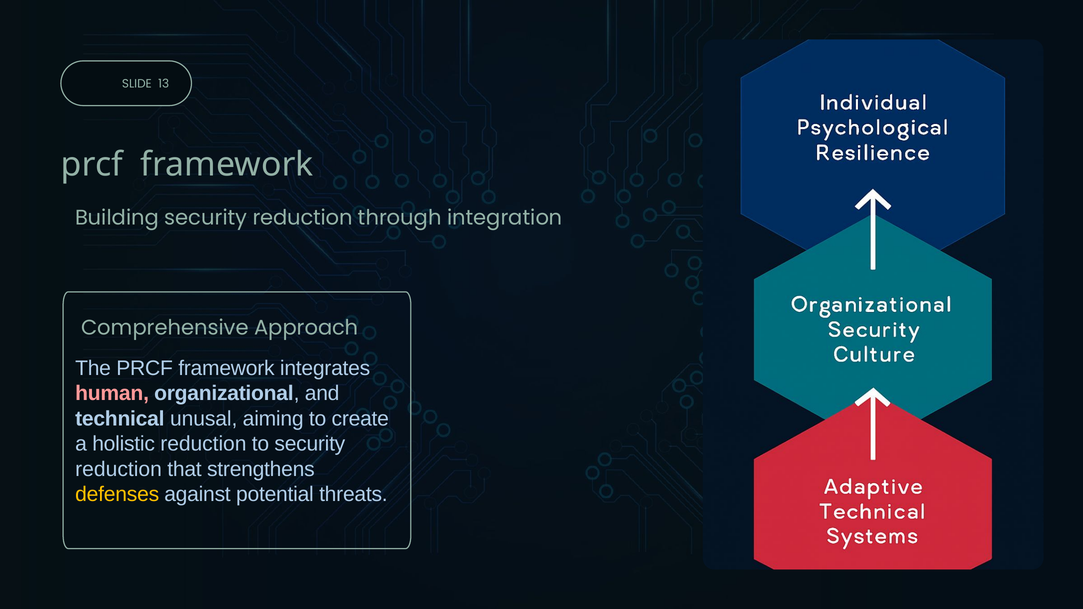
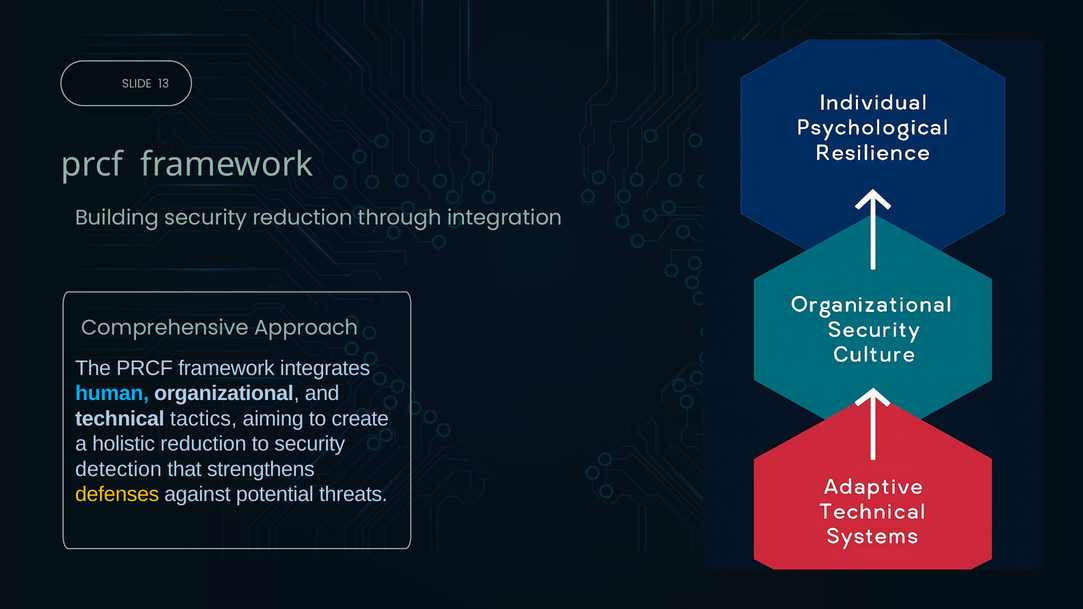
human colour: pink -> light blue
unusal: unusal -> tactics
reduction at (119, 469): reduction -> detection
